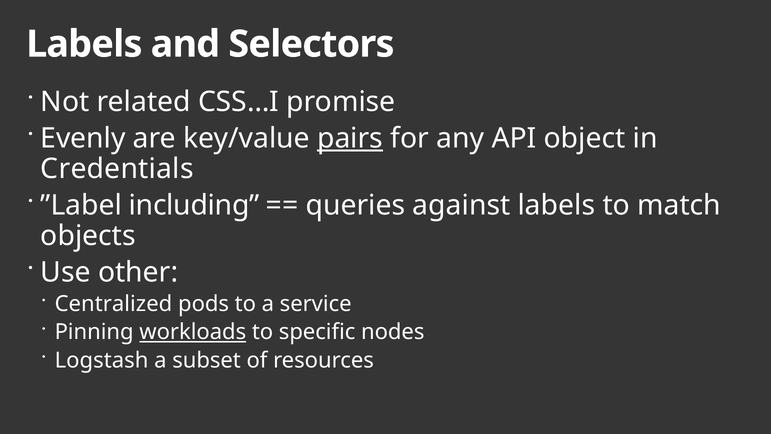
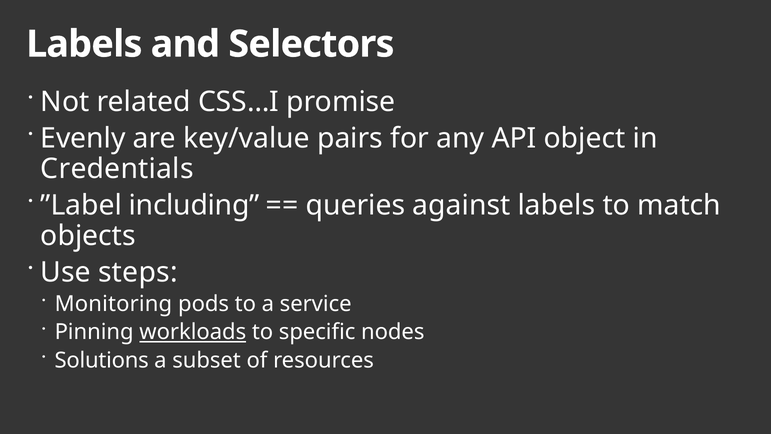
pairs underline: present -> none
other: other -> steps
Centralized: Centralized -> Monitoring
Logstash: Logstash -> Solutions
